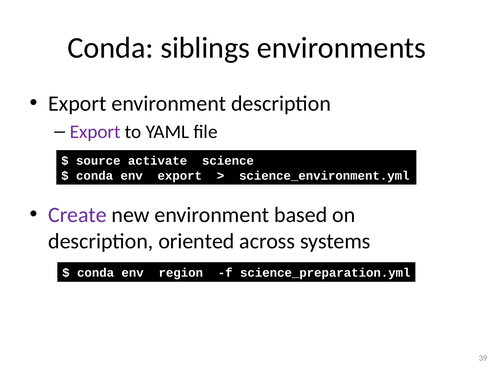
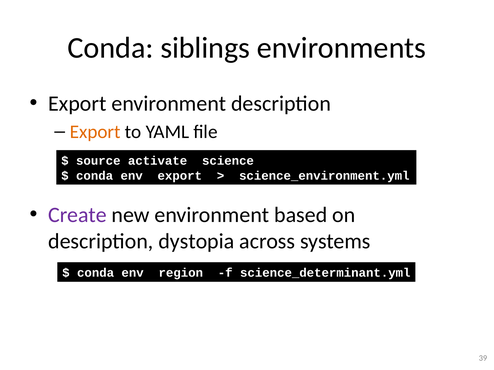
Export at (95, 132) colour: purple -> orange
oriented: oriented -> dystopia
science_preparation.yml: science_preparation.yml -> science_determinant.yml
